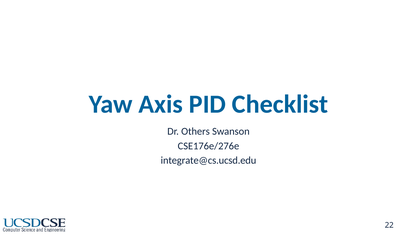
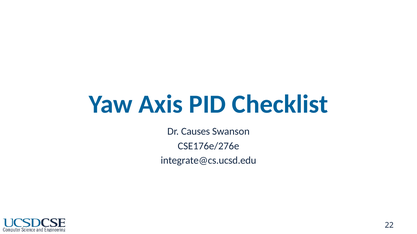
Others: Others -> Causes
